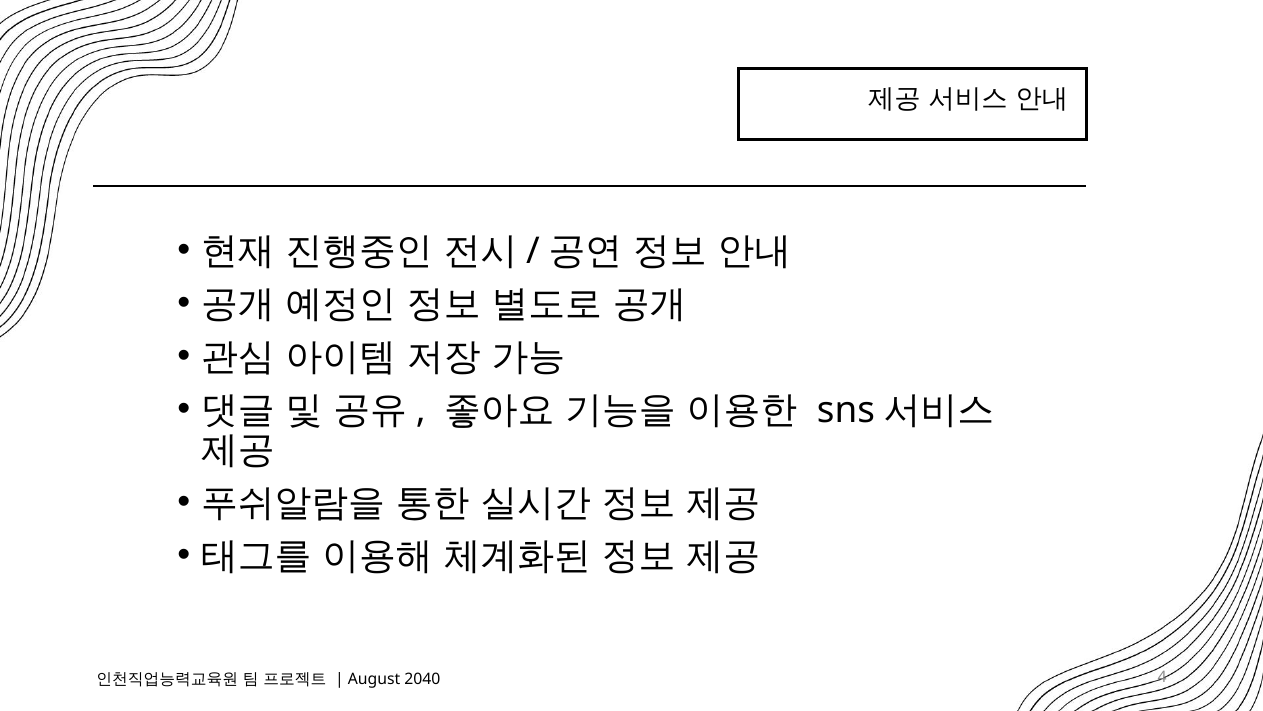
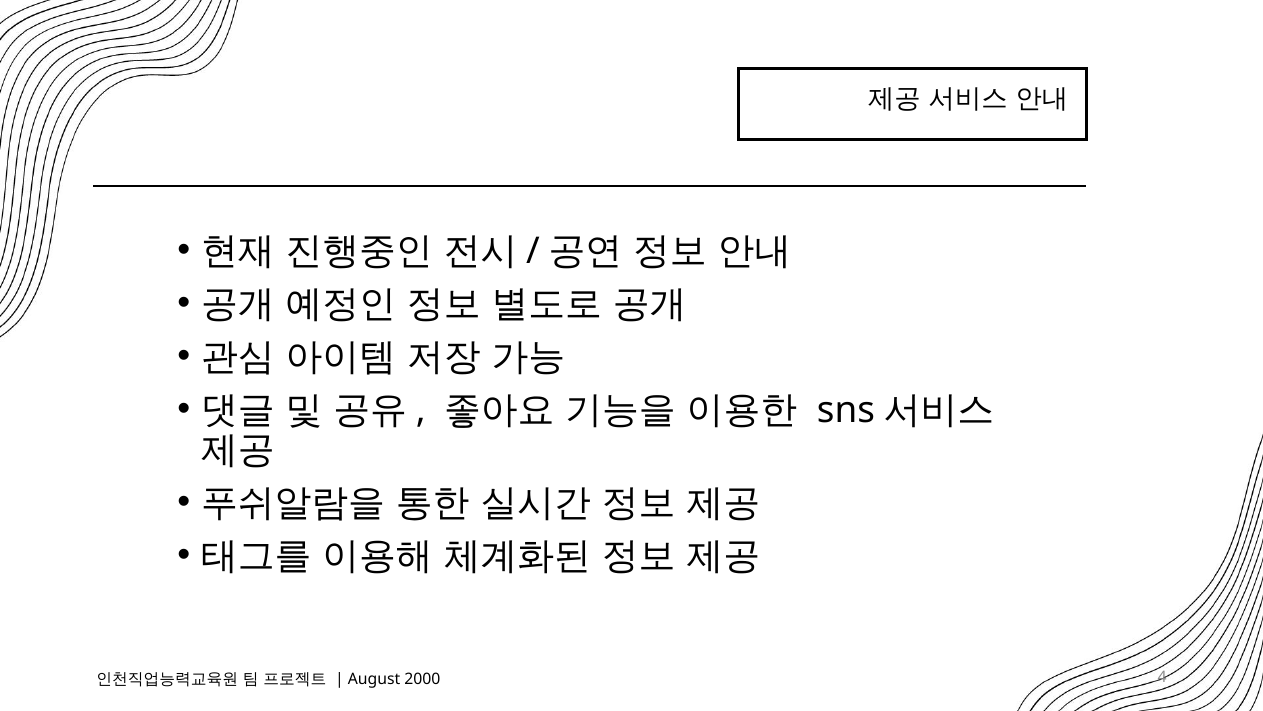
2040: 2040 -> 2000
